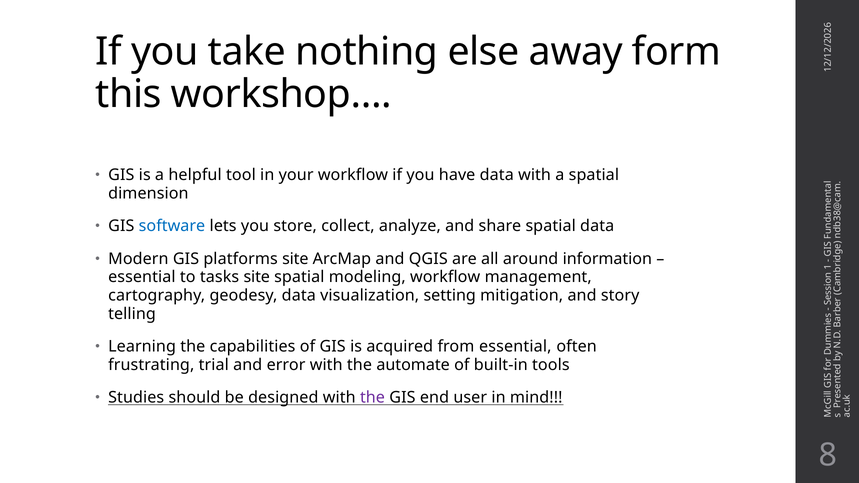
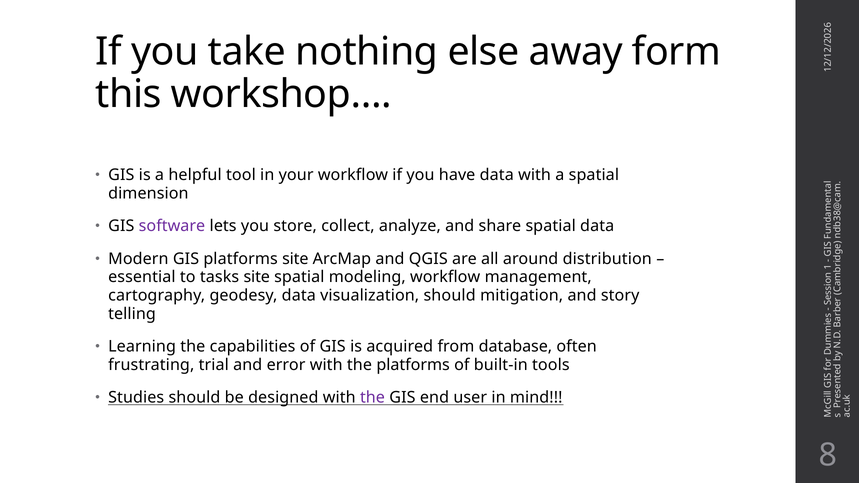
software colour: blue -> purple
information: information -> distribution
visualization setting: setting -> should
from essential: essential -> database
the automate: automate -> platforms
